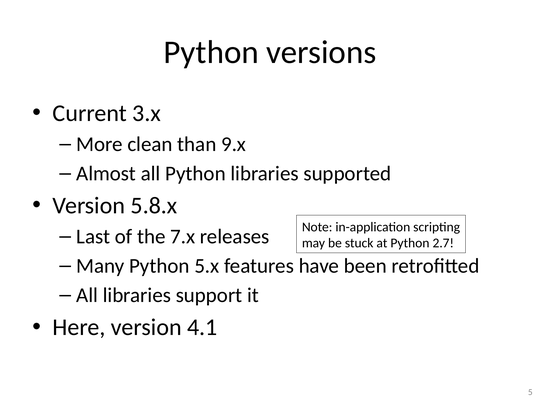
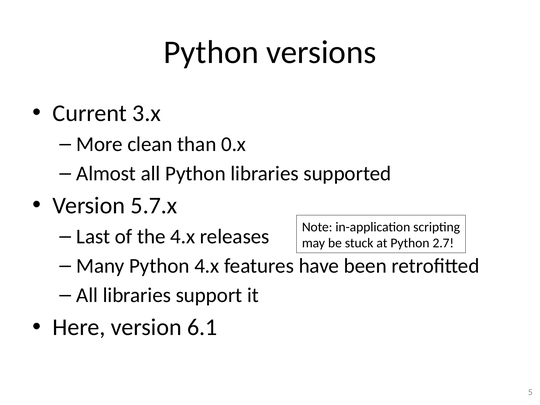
9.x: 9.x -> 0.x
5.8.x: 5.8.x -> 5.7.x
the 7.x: 7.x -> 4.x
Python 5.x: 5.x -> 4.x
4.1: 4.1 -> 6.1
